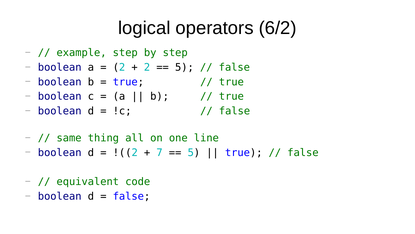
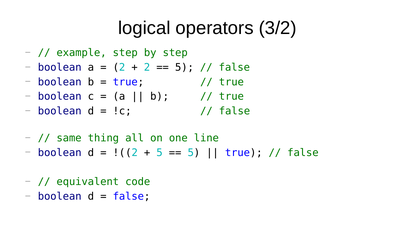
6/2: 6/2 -> 3/2
7 at (160, 152): 7 -> 5
